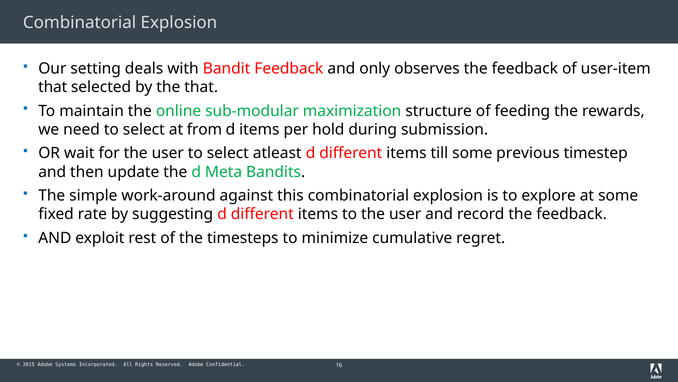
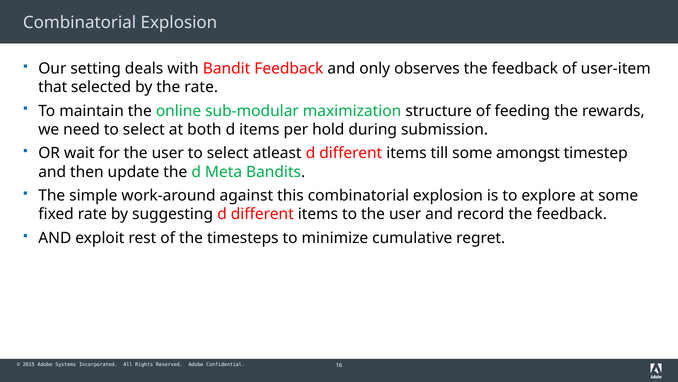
the that: that -> rate
from: from -> both
previous: previous -> amongst
